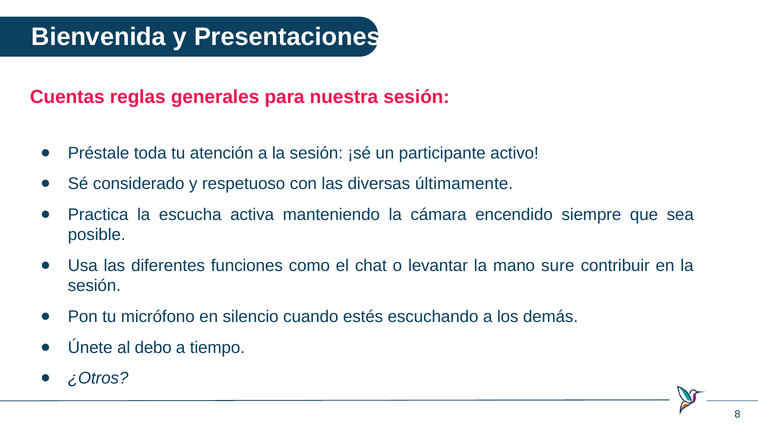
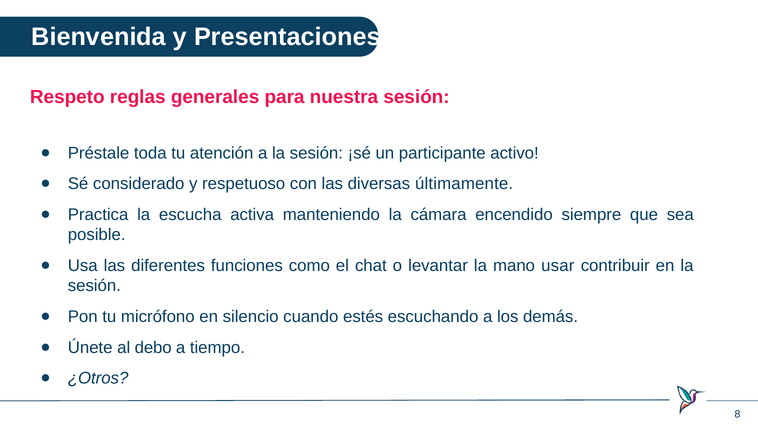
Cuentas: Cuentas -> Respeto
sure: sure -> usar
